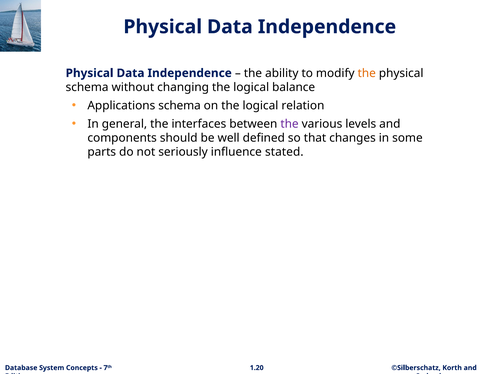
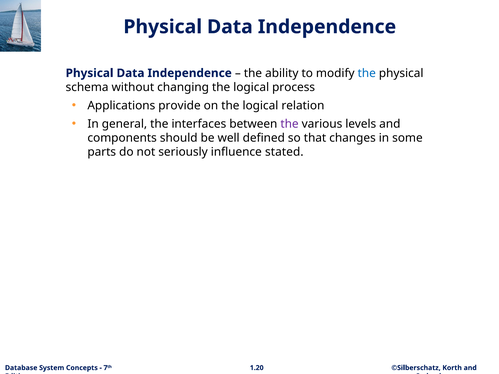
the at (367, 73) colour: orange -> blue
balance: balance -> process
Applications schema: schema -> provide
